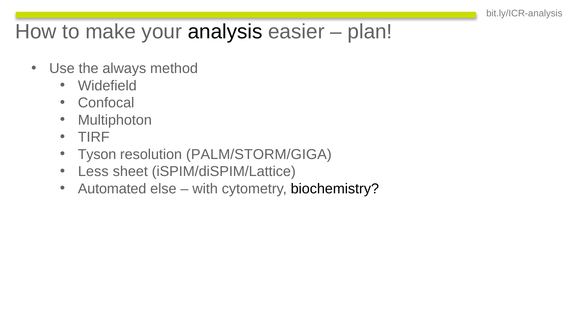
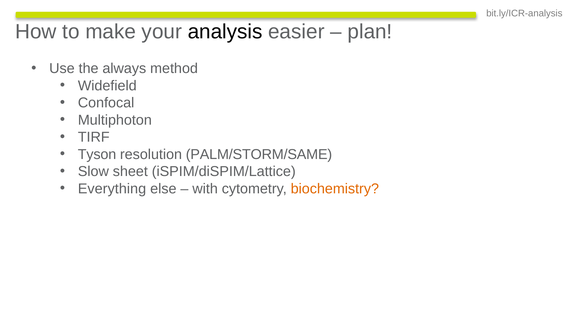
PALM/STORM/GIGA: PALM/STORM/GIGA -> PALM/STORM/SAME
Less: Less -> Slow
Automated: Automated -> Everything
biochemistry colour: black -> orange
